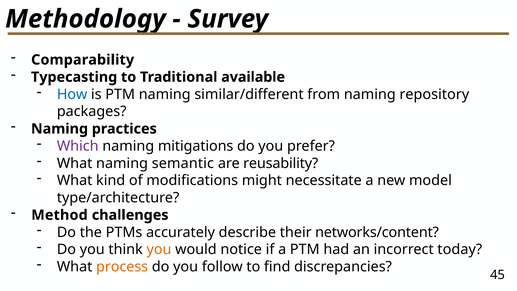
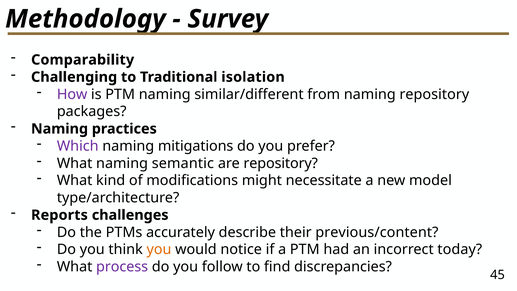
Typecasting: Typecasting -> Challenging
available: available -> isolation
How colour: blue -> purple
are reusability: reusability -> repository
Method: Method -> Reports
networks/content: networks/content -> previous/content
process colour: orange -> purple
